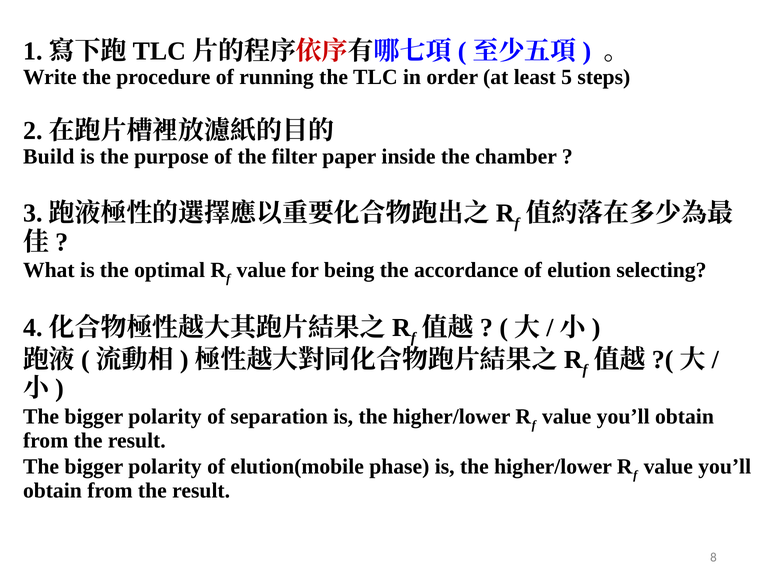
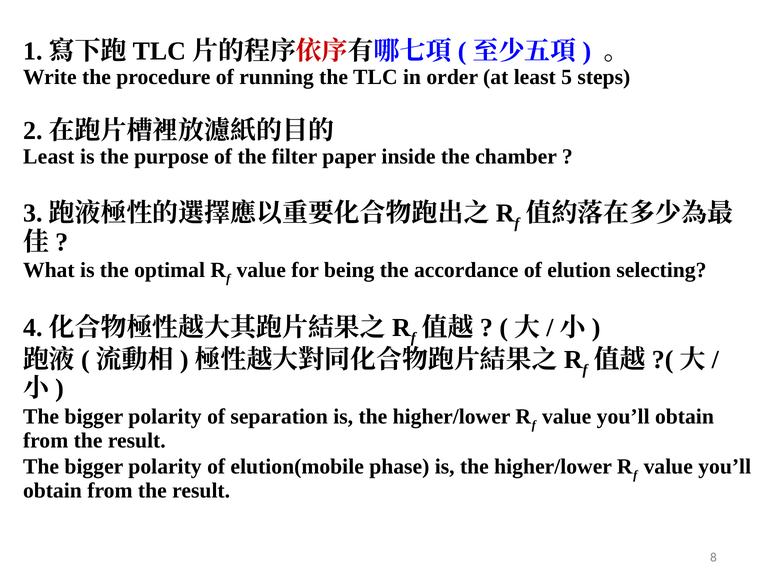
Build at (49, 156): Build -> Least
